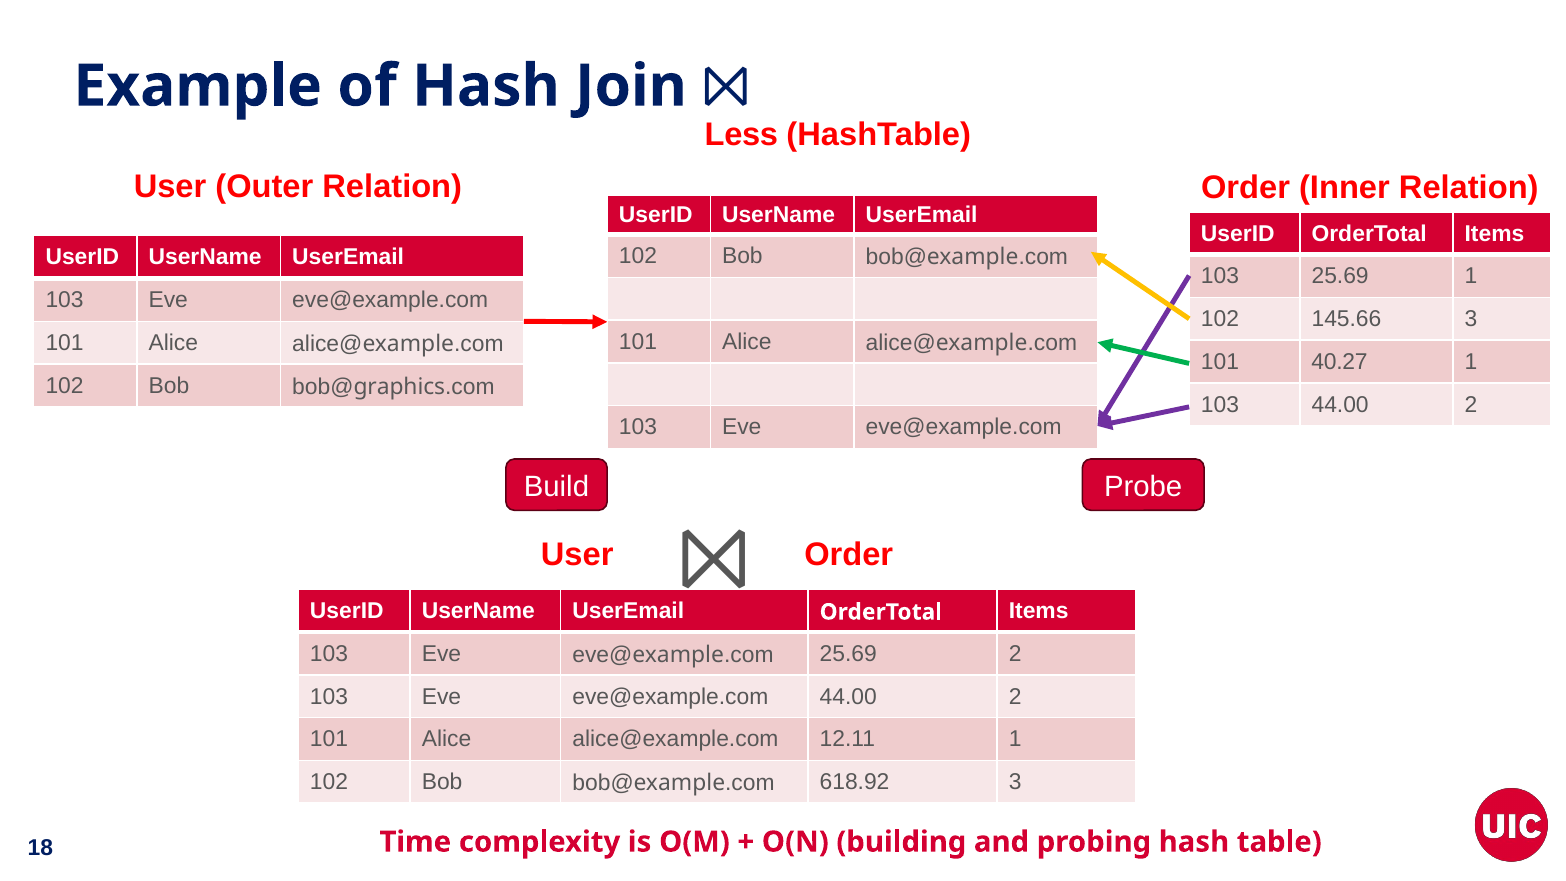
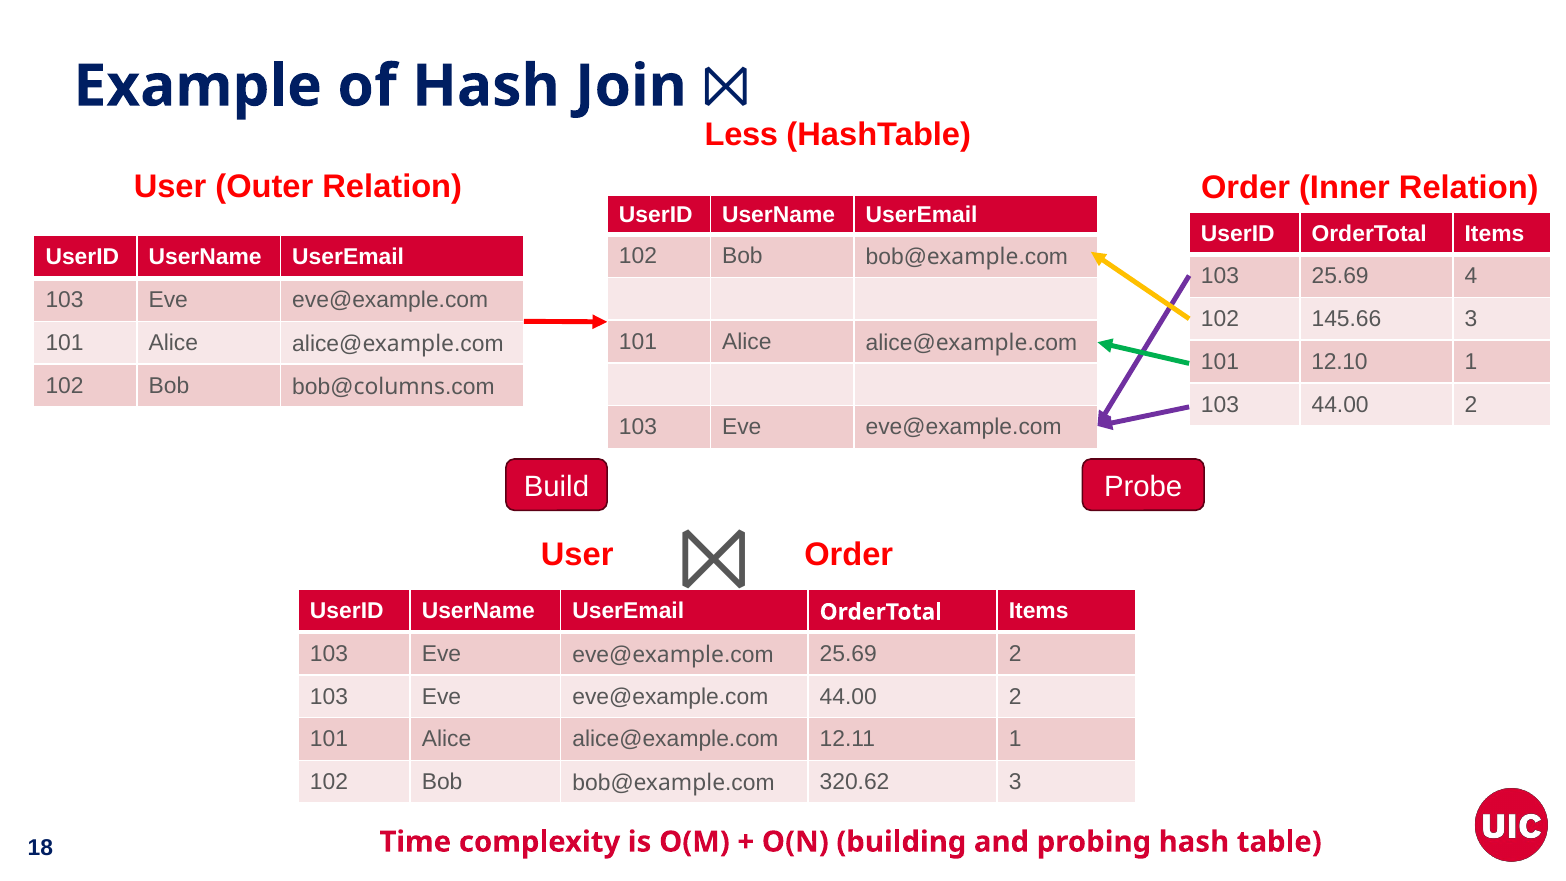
25.69 1: 1 -> 4
40.27: 40.27 -> 12.10
graphics: graphics -> columns
618.92: 618.92 -> 320.62
